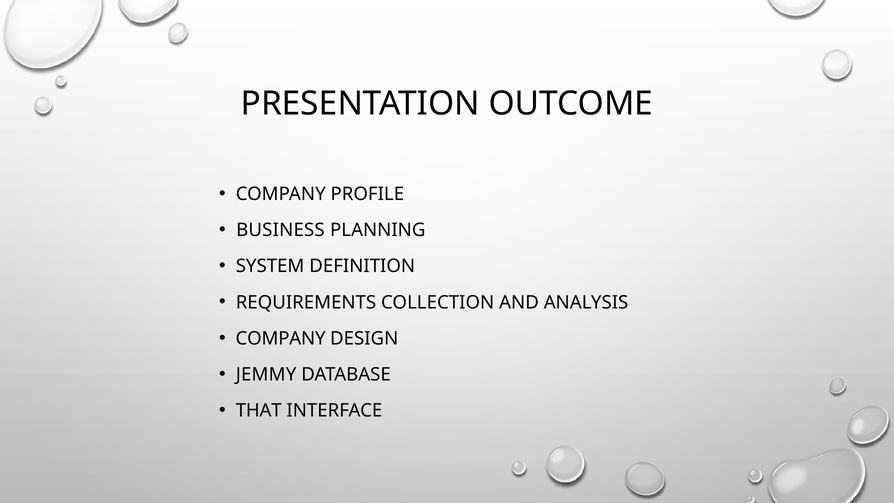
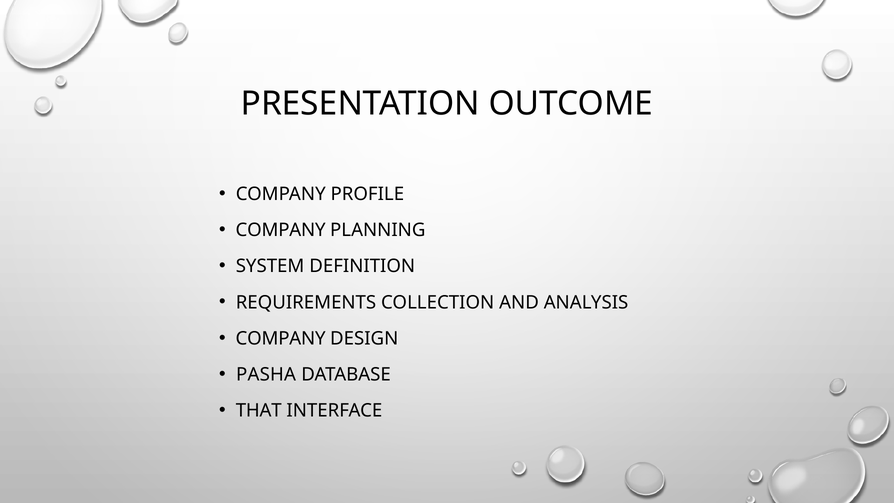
BUSINESS at (280, 230): BUSINESS -> COMPANY
JEMMY: JEMMY -> PASHA
